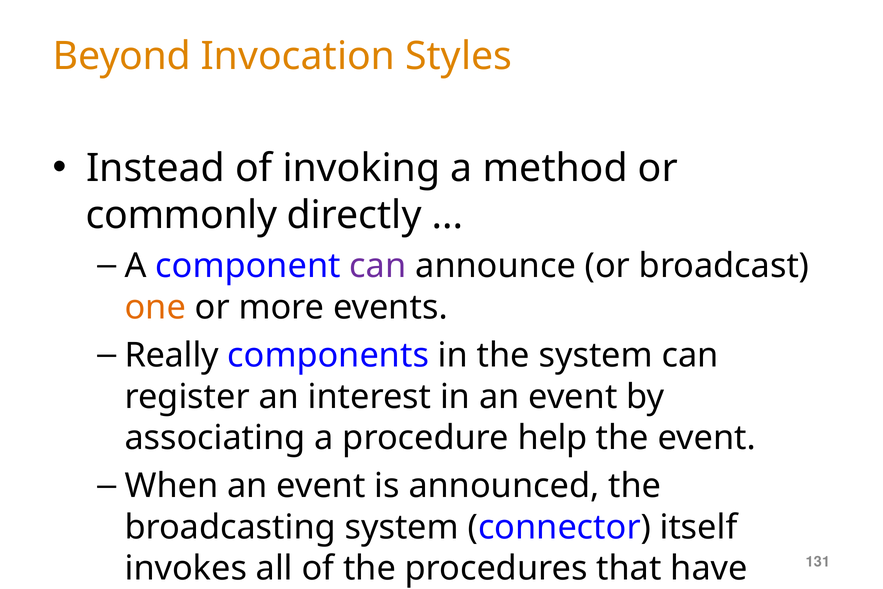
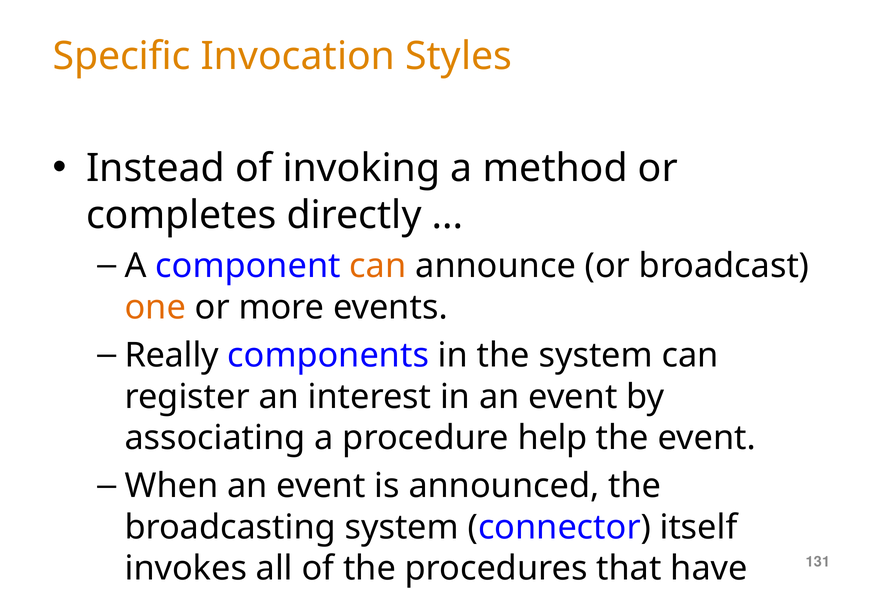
Beyond: Beyond -> Specific
commonly: commonly -> completes
can at (378, 266) colour: purple -> orange
